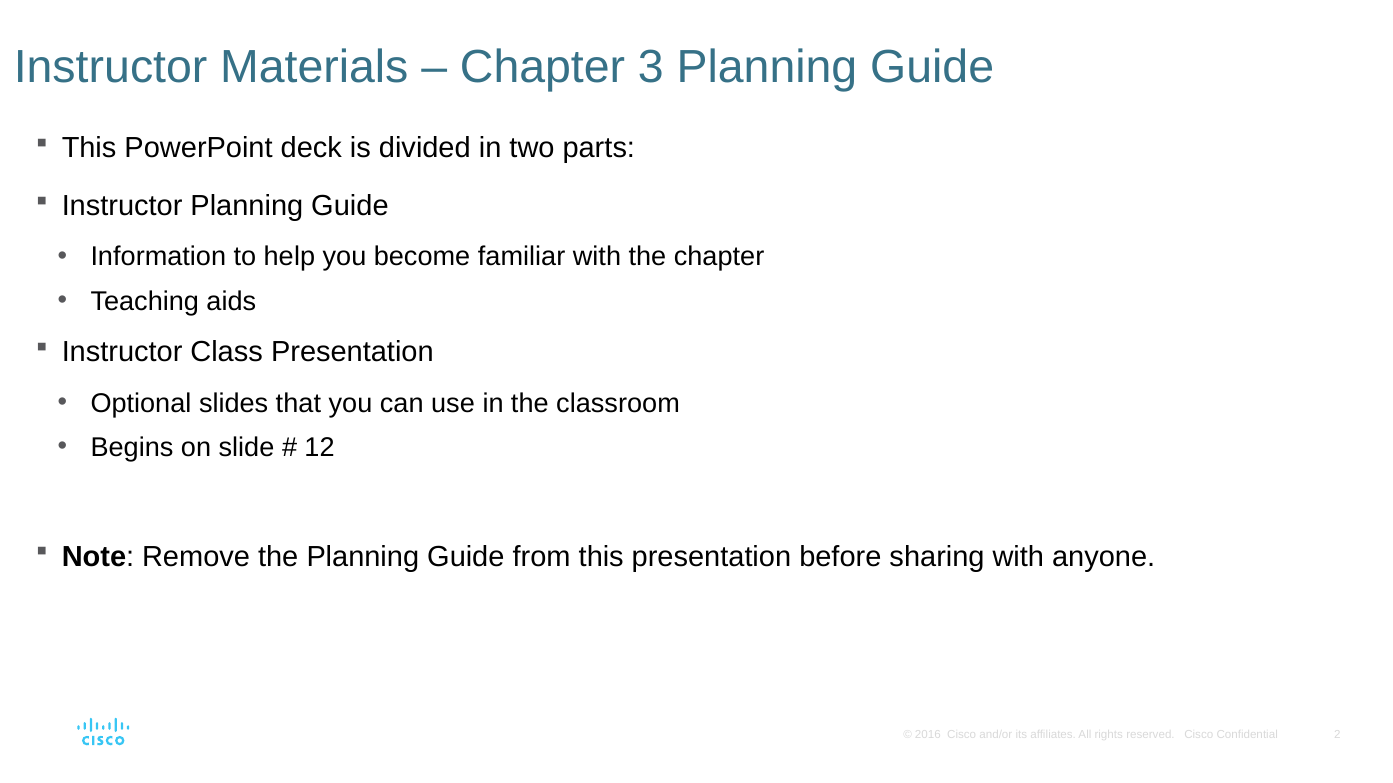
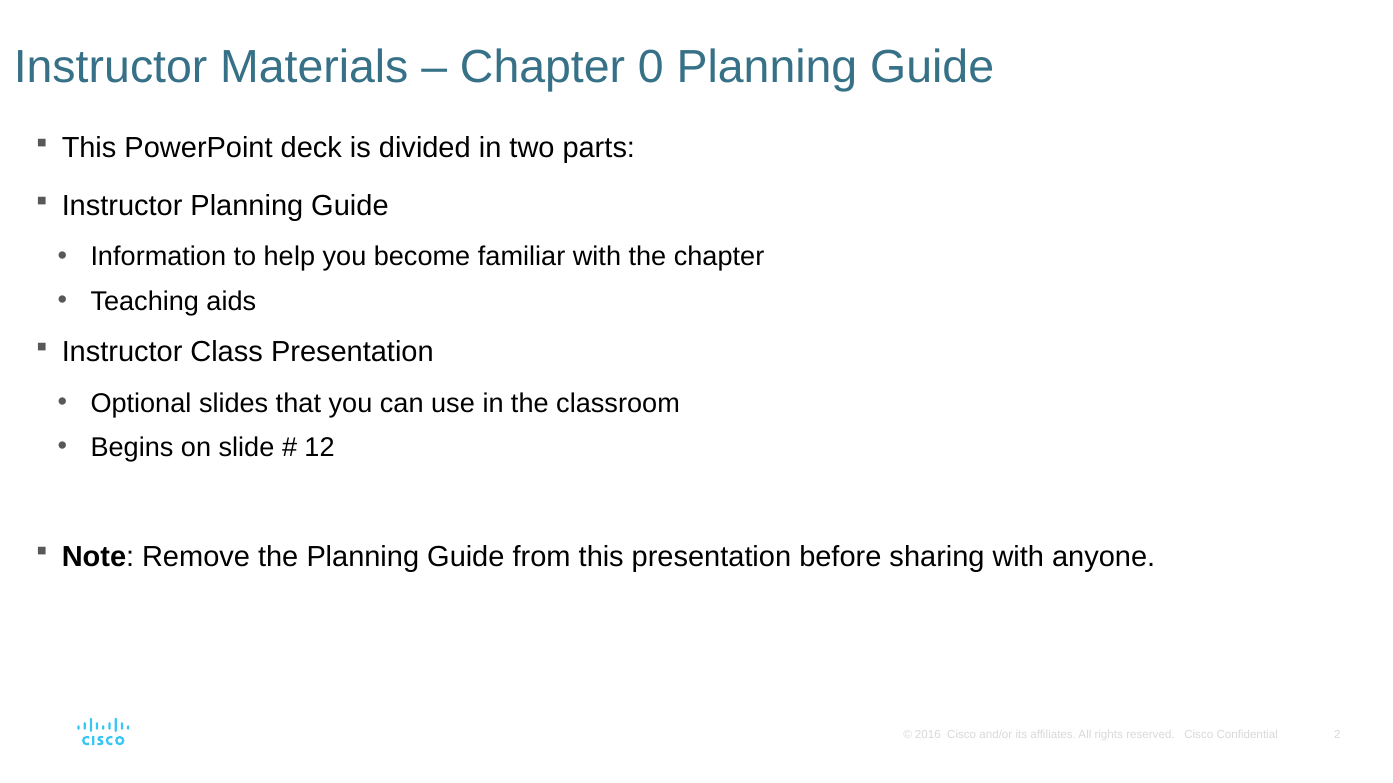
3: 3 -> 0
